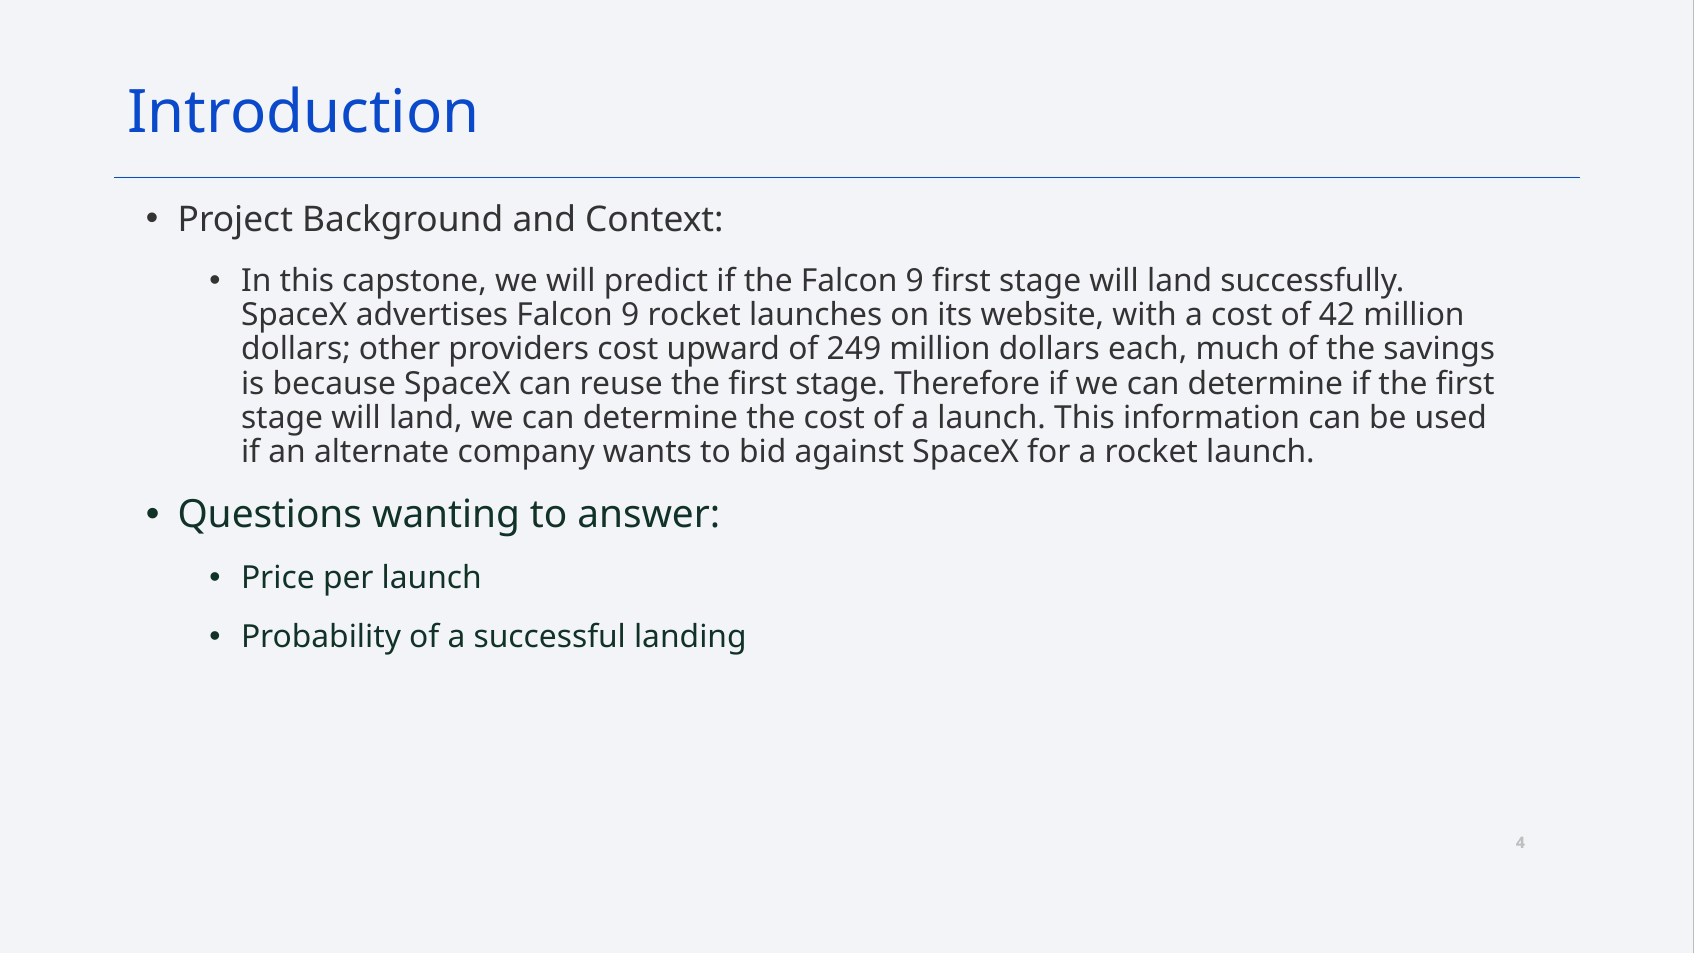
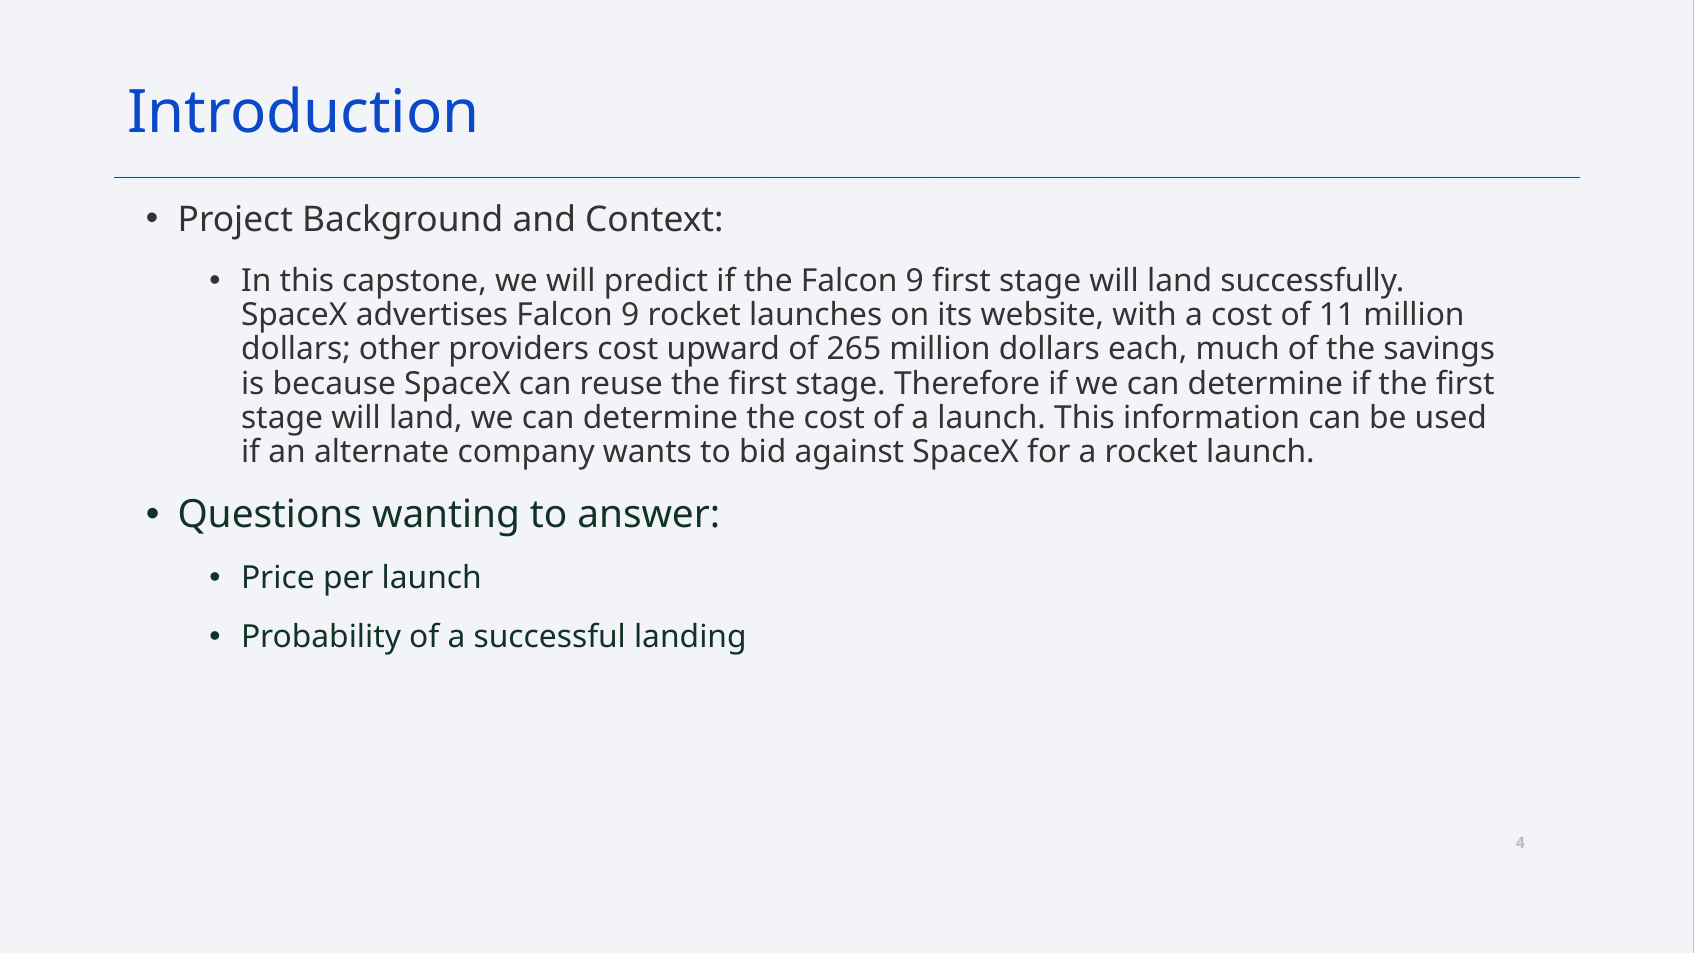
42: 42 -> 11
249: 249 -> 265
